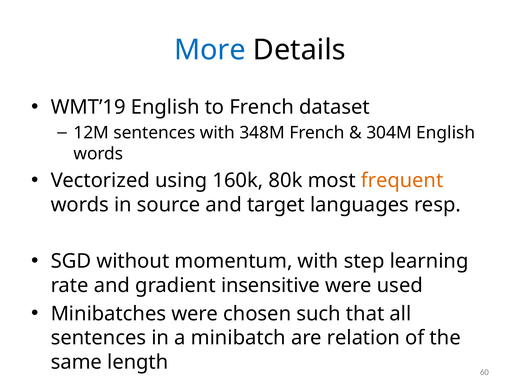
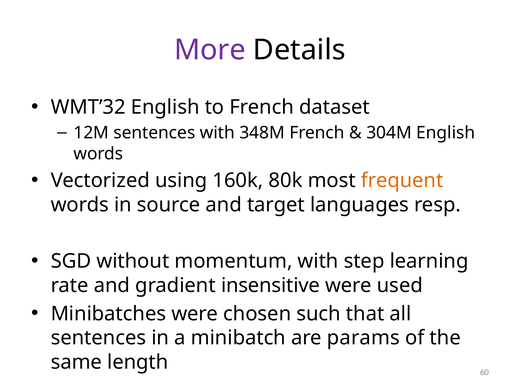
More colour: blue -> purple
WMT’19: WMT’19 -> WMT’32
relation: relation -> params
